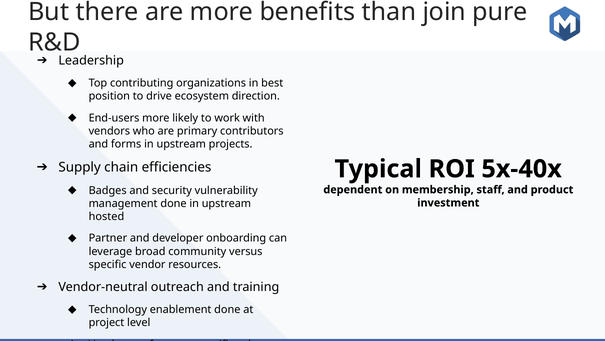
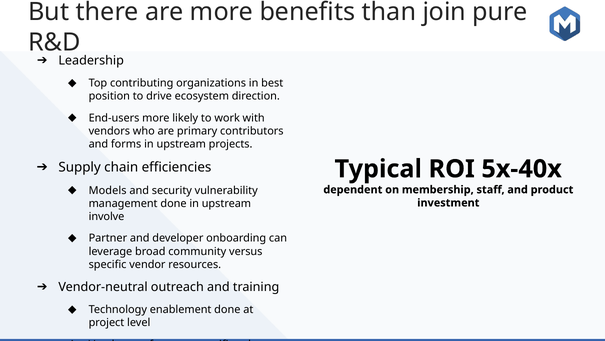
Badges: Badges -> Models
hosted: hosted -> involve
